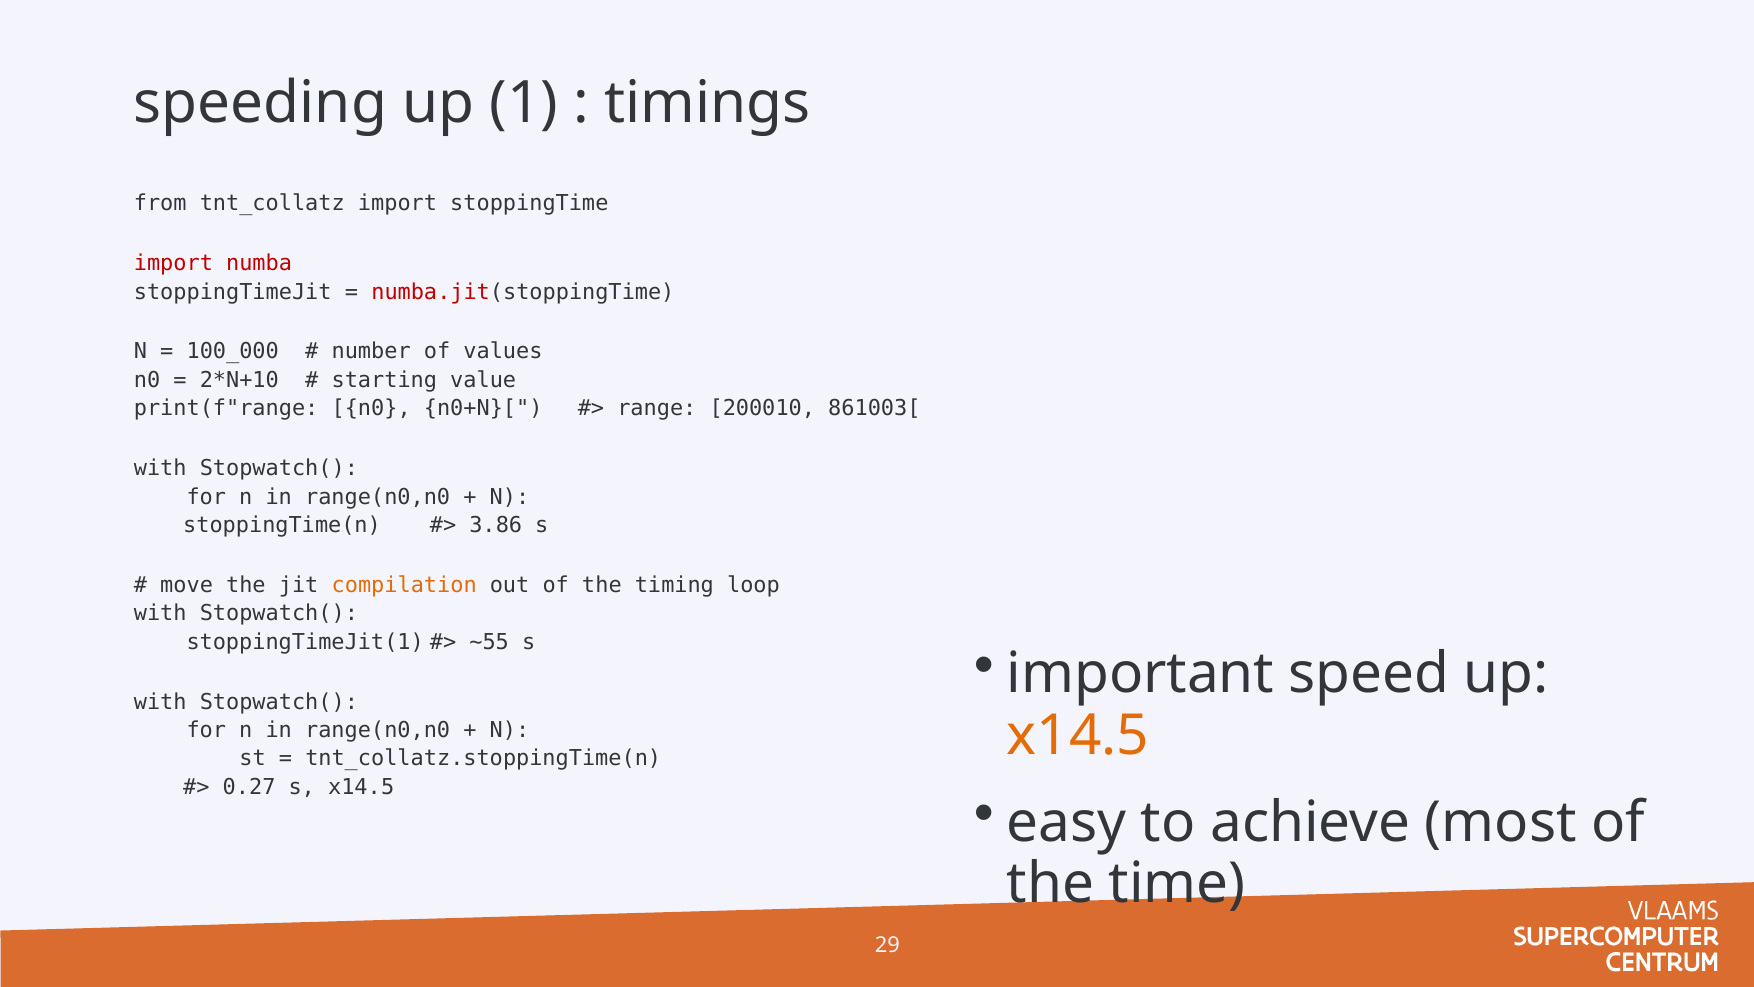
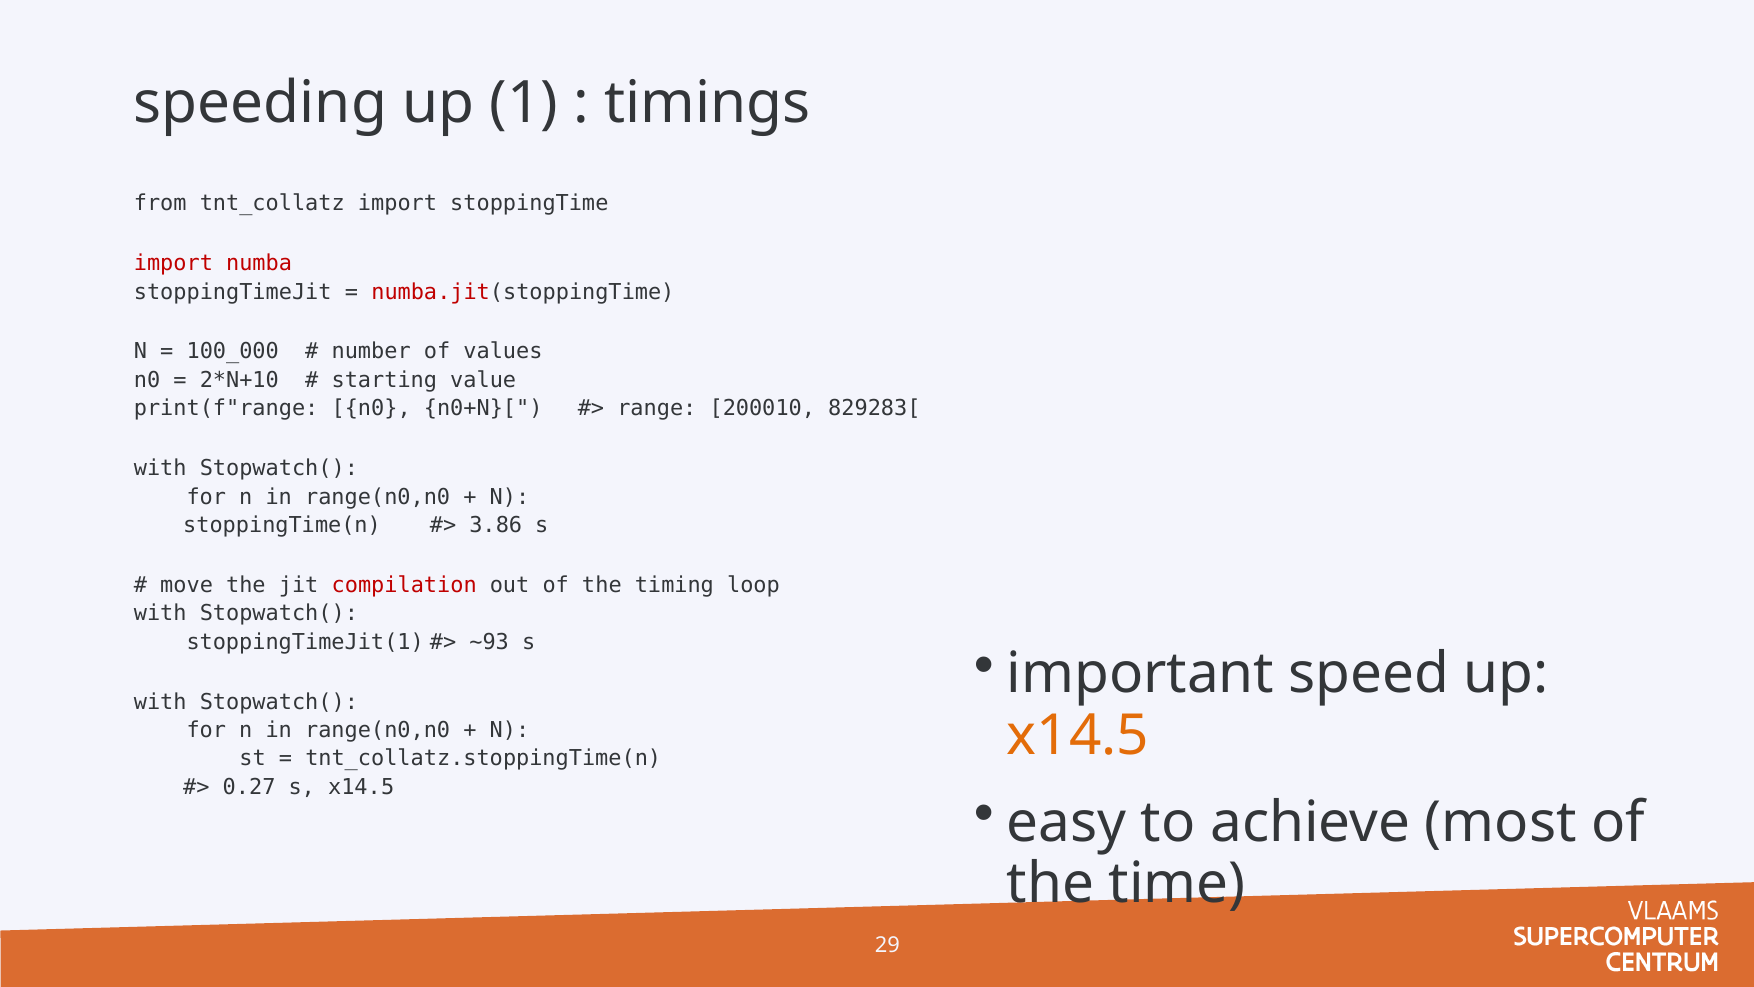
861003[: 861003[ -> 829283[
compilation colour: orange -> red
~55: ~55 -> ~93
